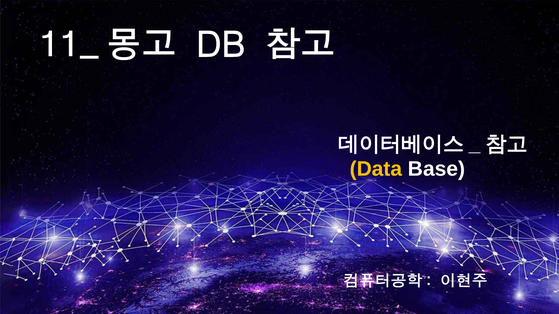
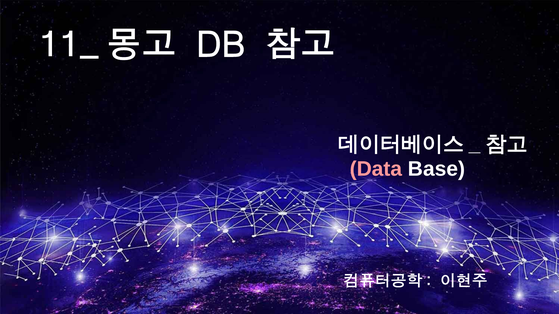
Data colour: yellow -> pink
